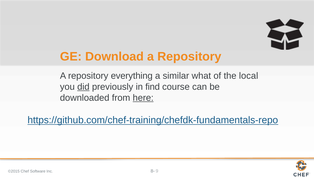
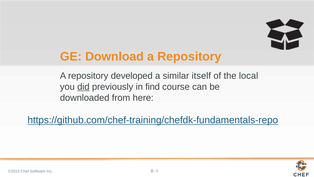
everything: everything -> developed
what: what -> itself
here underline: present -> none
